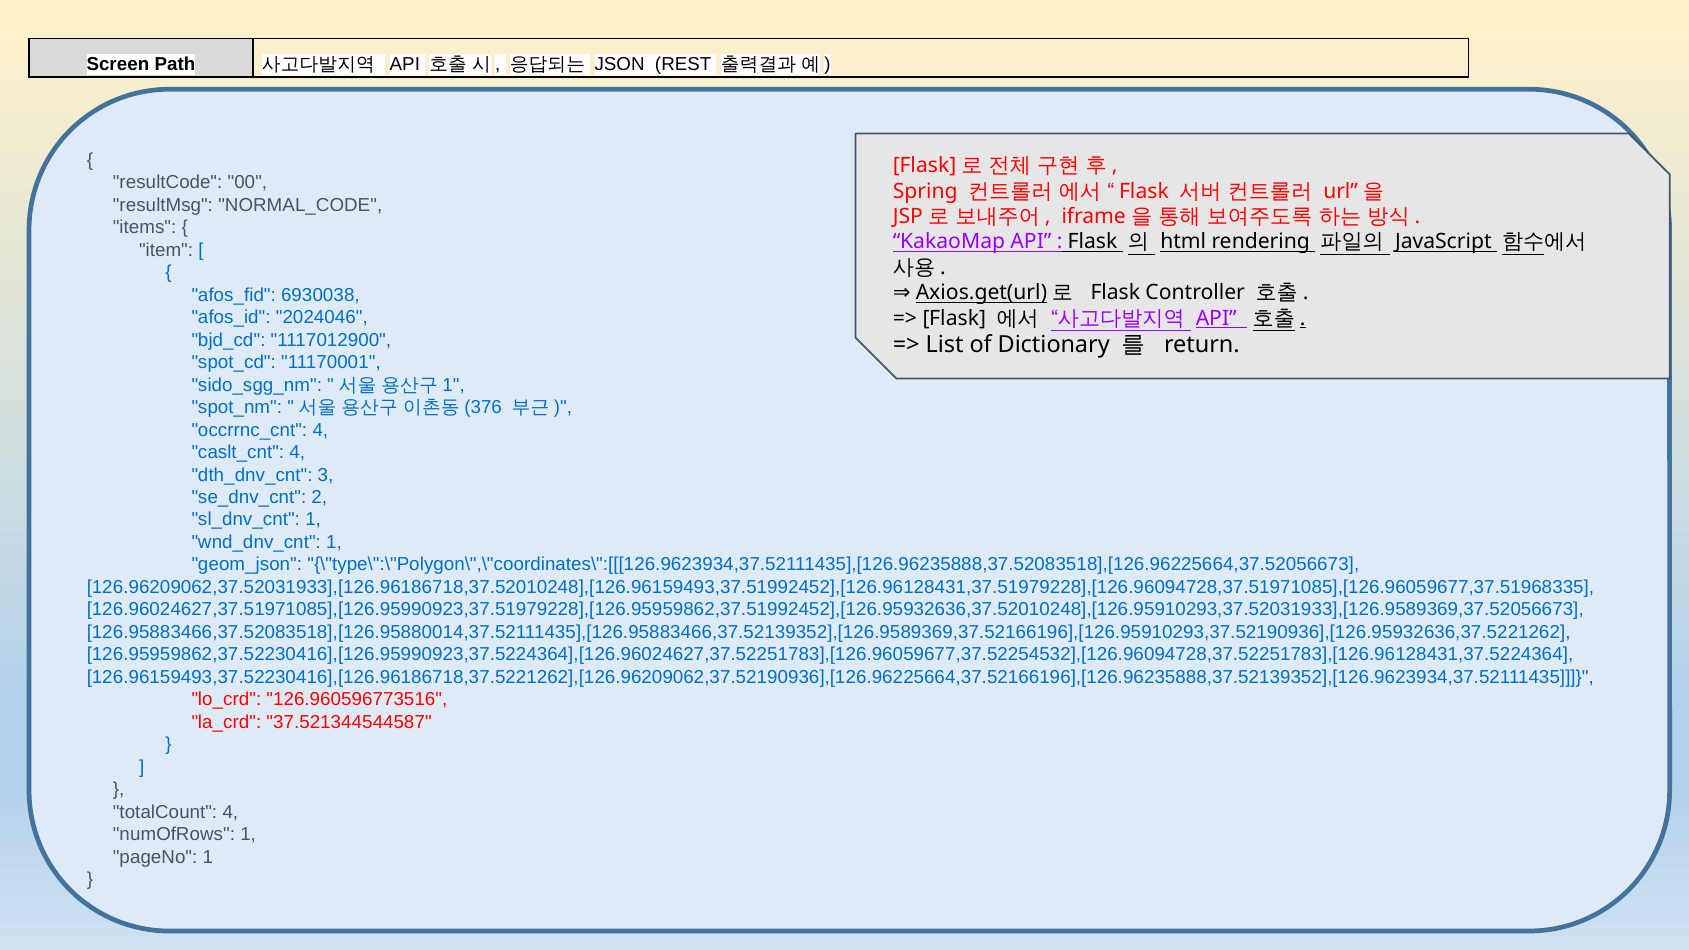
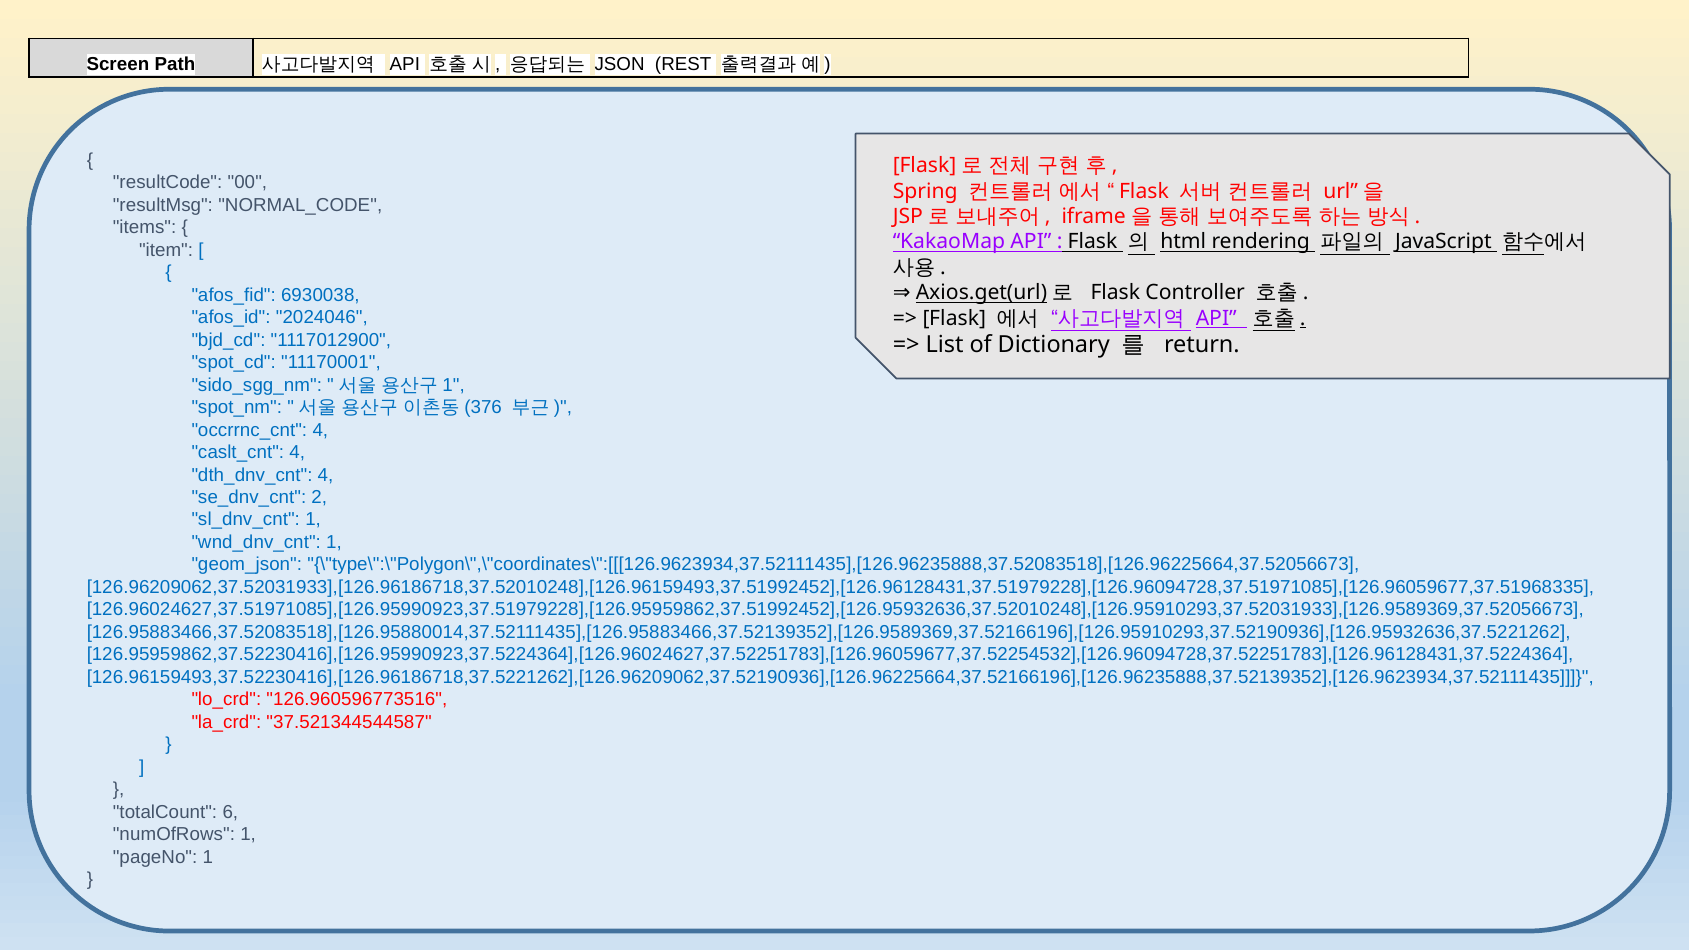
dth_dnv_cnt 3: 3 -> 4
totalCount 4: 4 -> 6
